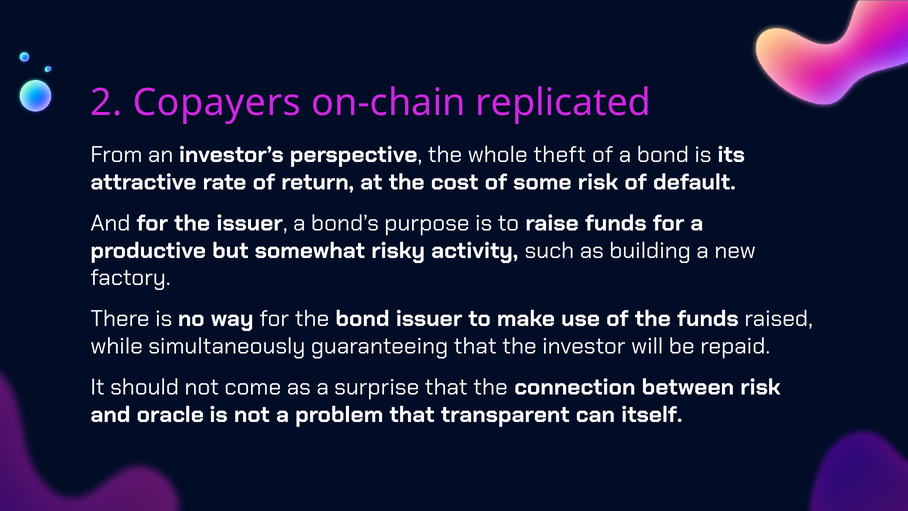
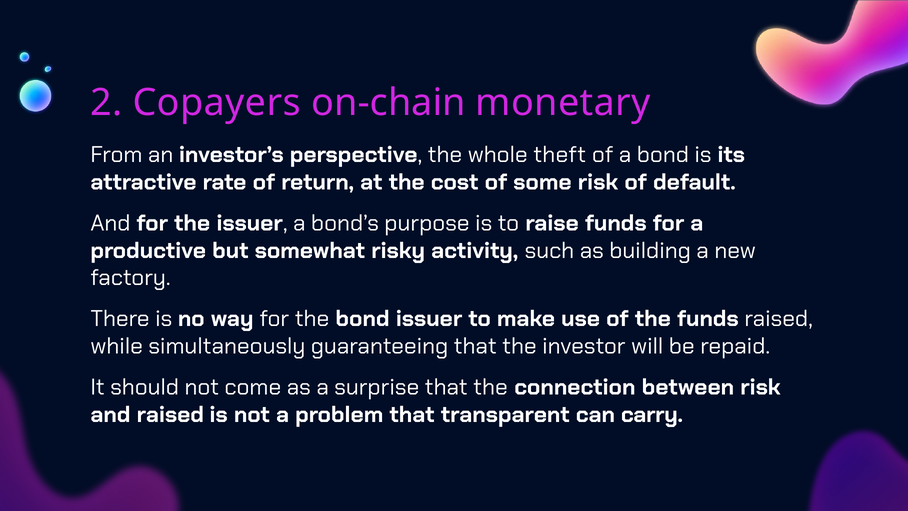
replicated: replicated -> monetary
and oracle: oracle -> raised
itself: itself -> carry
